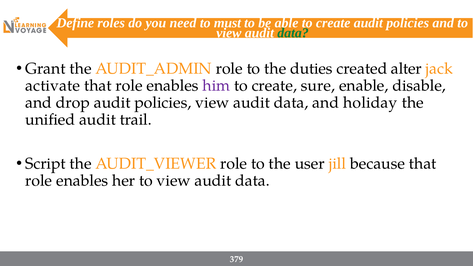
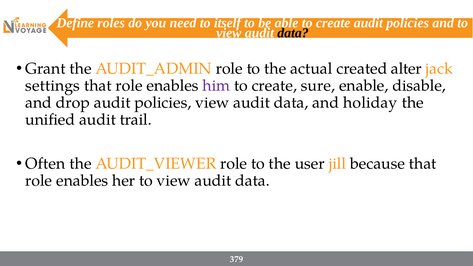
must: must -> itself
data at (293, 33) colour: green -> black
duties: duties -> actual
activate: activate -> settings
Script: Script -> Often
